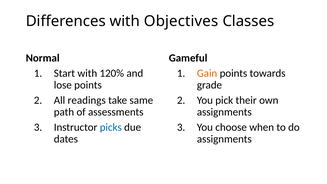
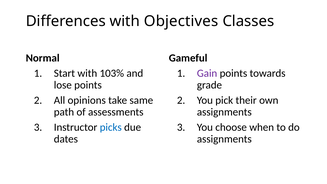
120%: 120% -> 103%
Gain colour: orange -> purple
readings: readings -> opinions
